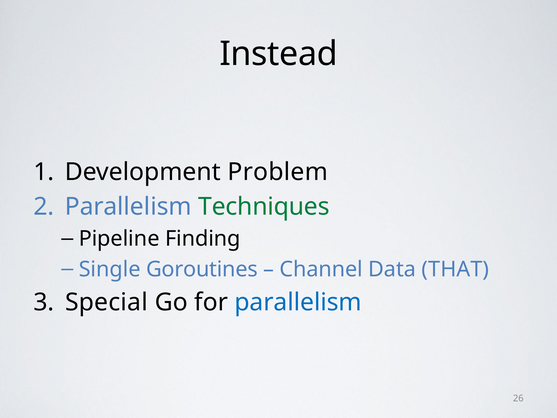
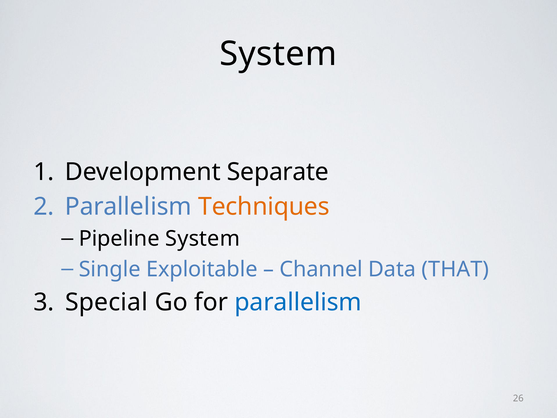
Instead at (279, 54): Instead -> System
Problem: Problem -> Separate
Techniques colour: green -> orange
Pipeline Finding: Finding -> System
Goroutines: Goroutines -> Exploitable
